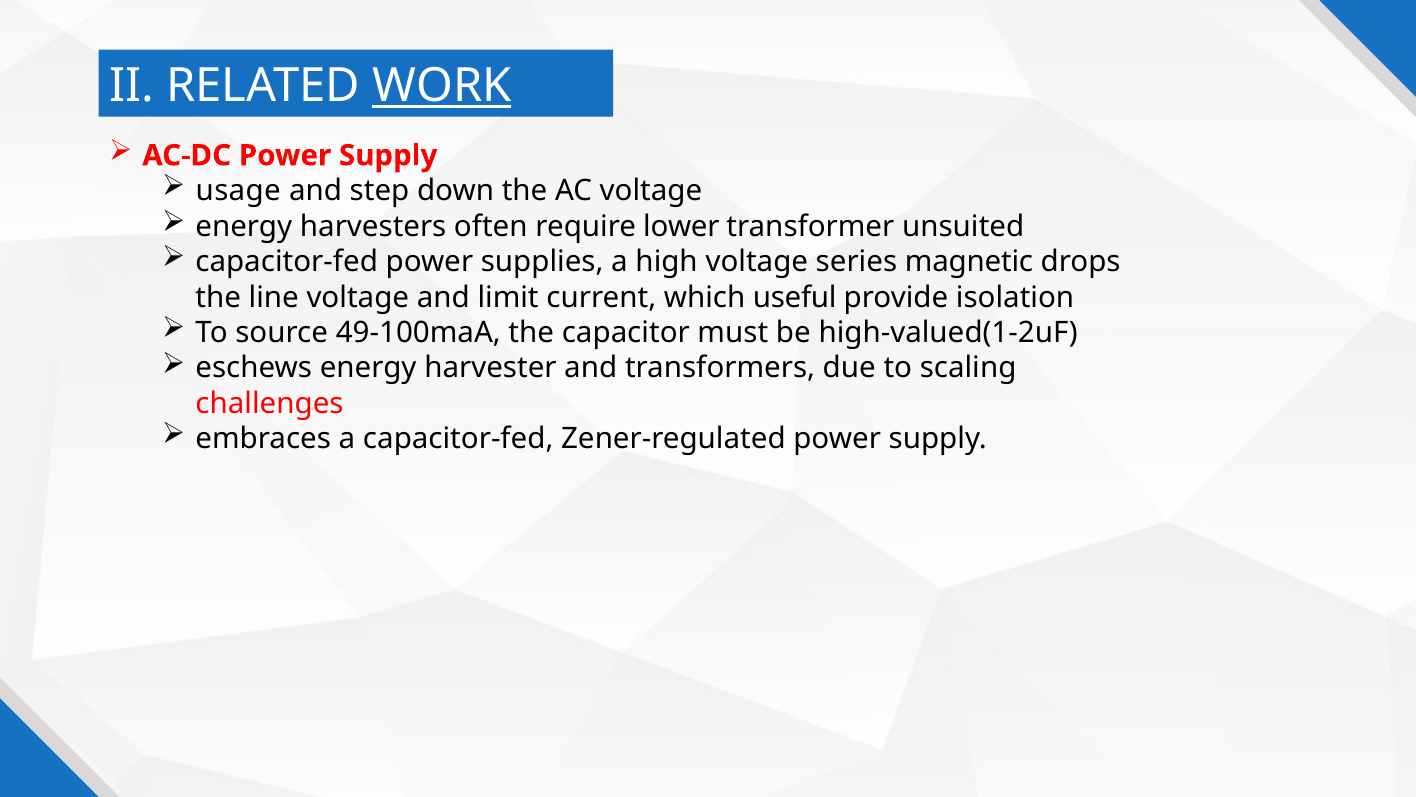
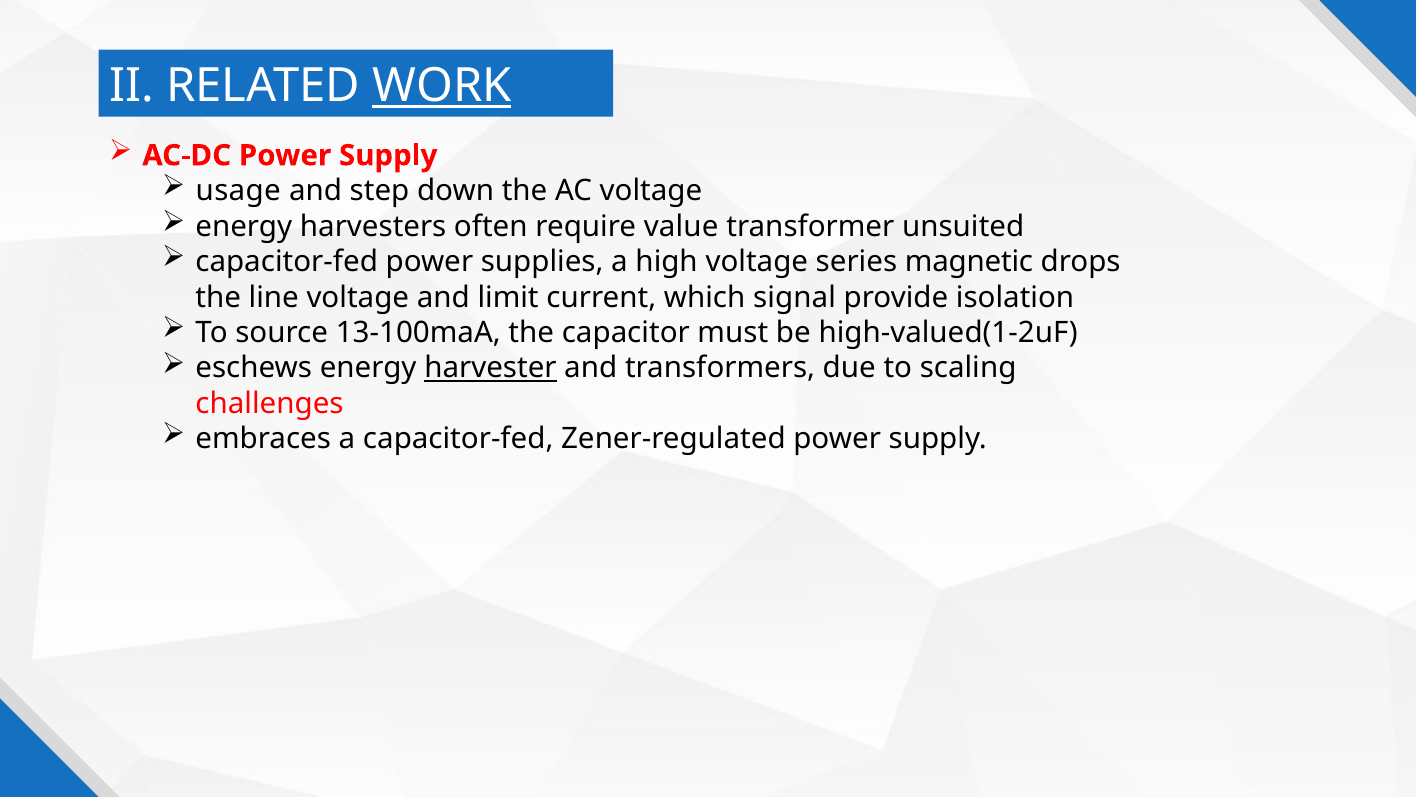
lower: lower -> value
useful: useful -> signal
49-100maA: 49-100maA -> 13-100maA
harvester underline: none -> present
